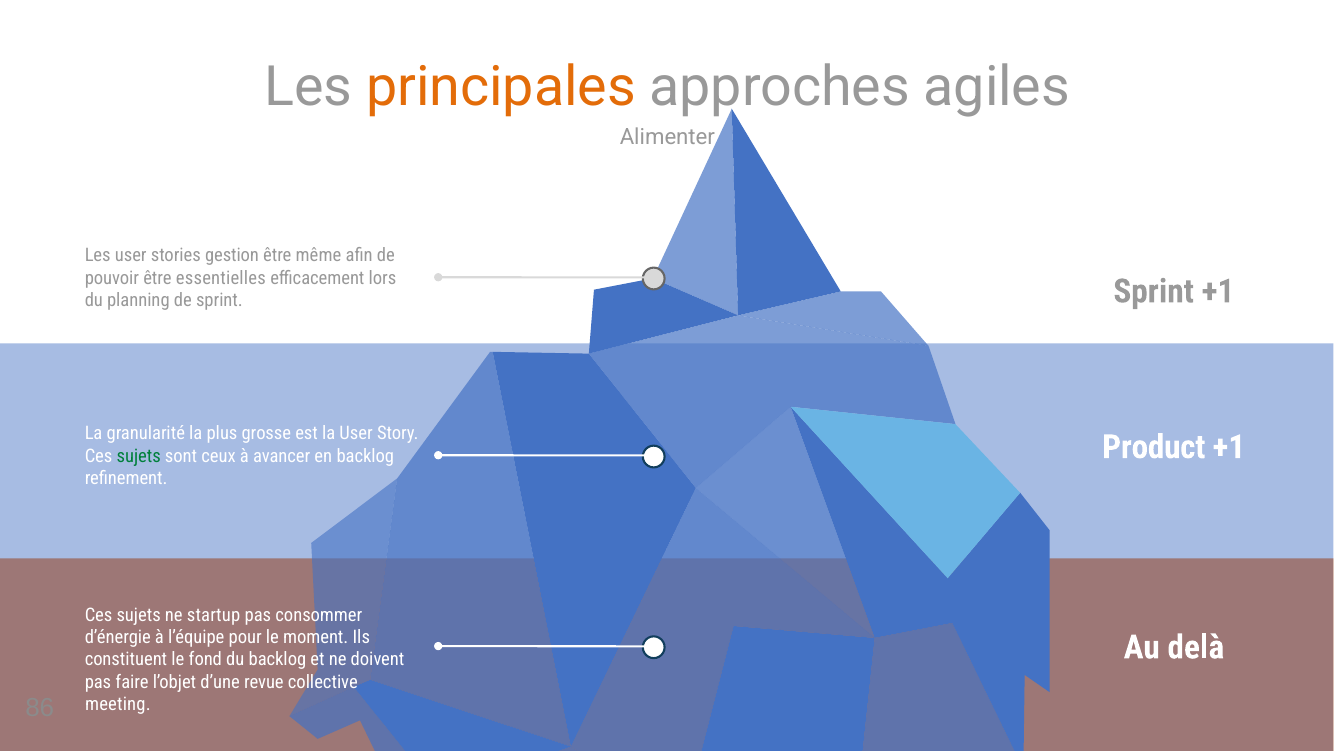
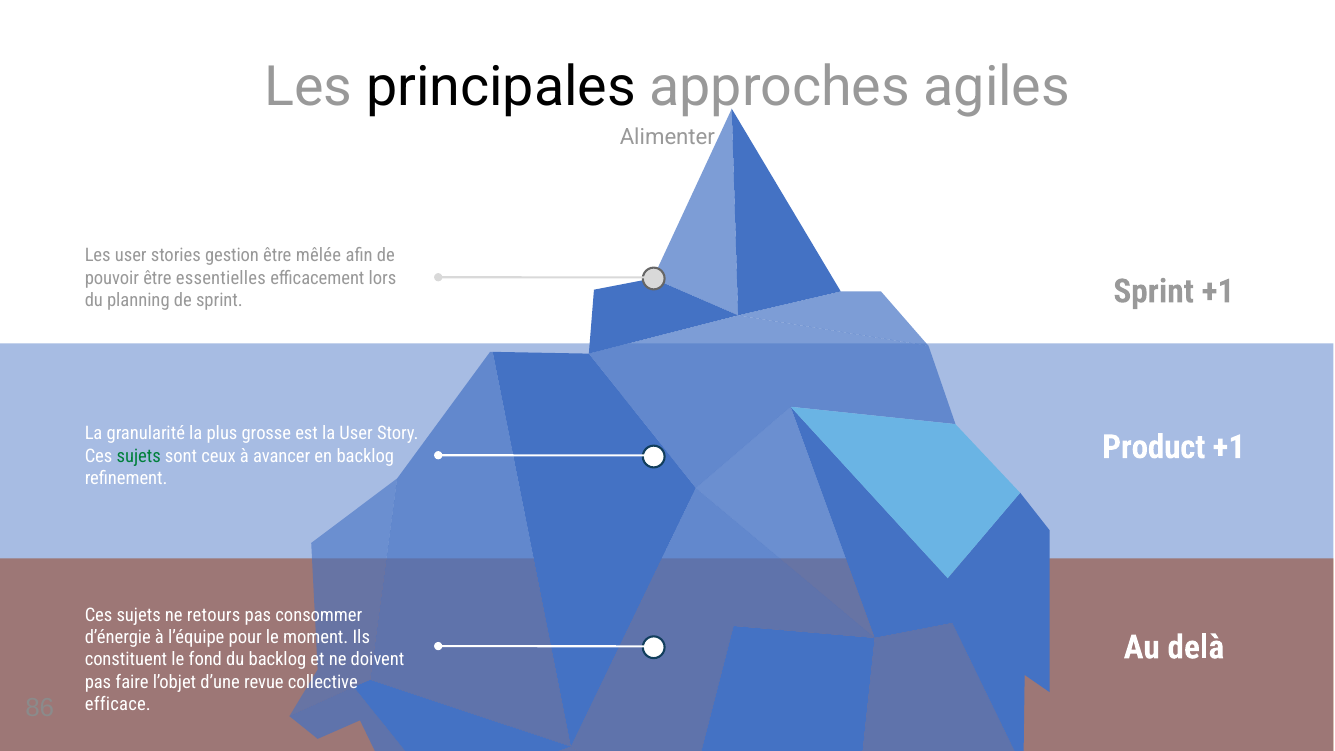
principales colour: orange -> black
même: même -> mêlée
startup: startup -> retours
meeting: meeting -> efficace
